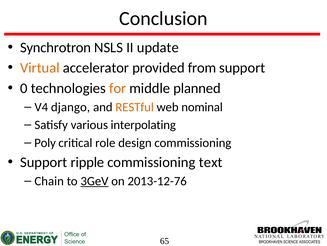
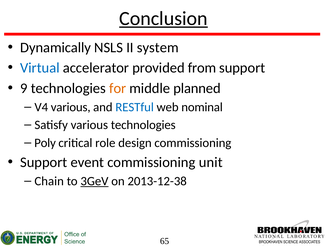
Conclusion underline: none -> present
Synchrotron: Synchrotron -> Dynamically
update: update -> system
Virtual colour: orange -> blue
0: 0 -> 9
V4 django: django -> various
RESTful colour: orange -> blue
various interpolating: interpolating -> technologies
ripple: ripple -> event
text: text -> unit
2013-12-76: 2013-12-76 -> 2013-12-38
